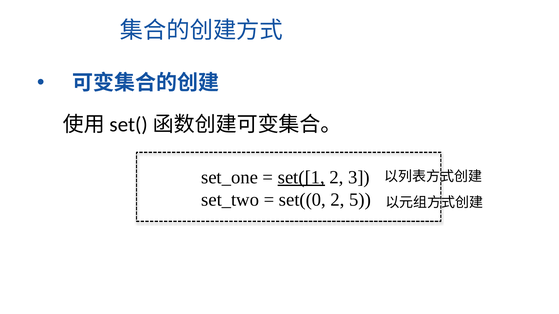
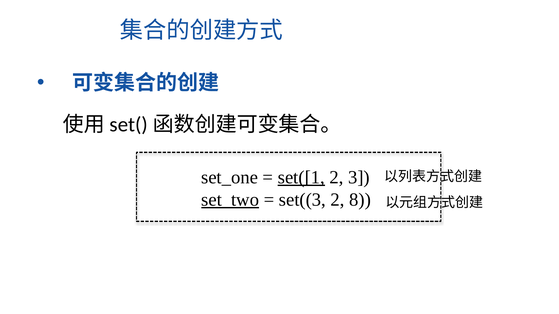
set_two underline: none -> present
set((0: set((0 -> set((3
5: 5 -> 8
